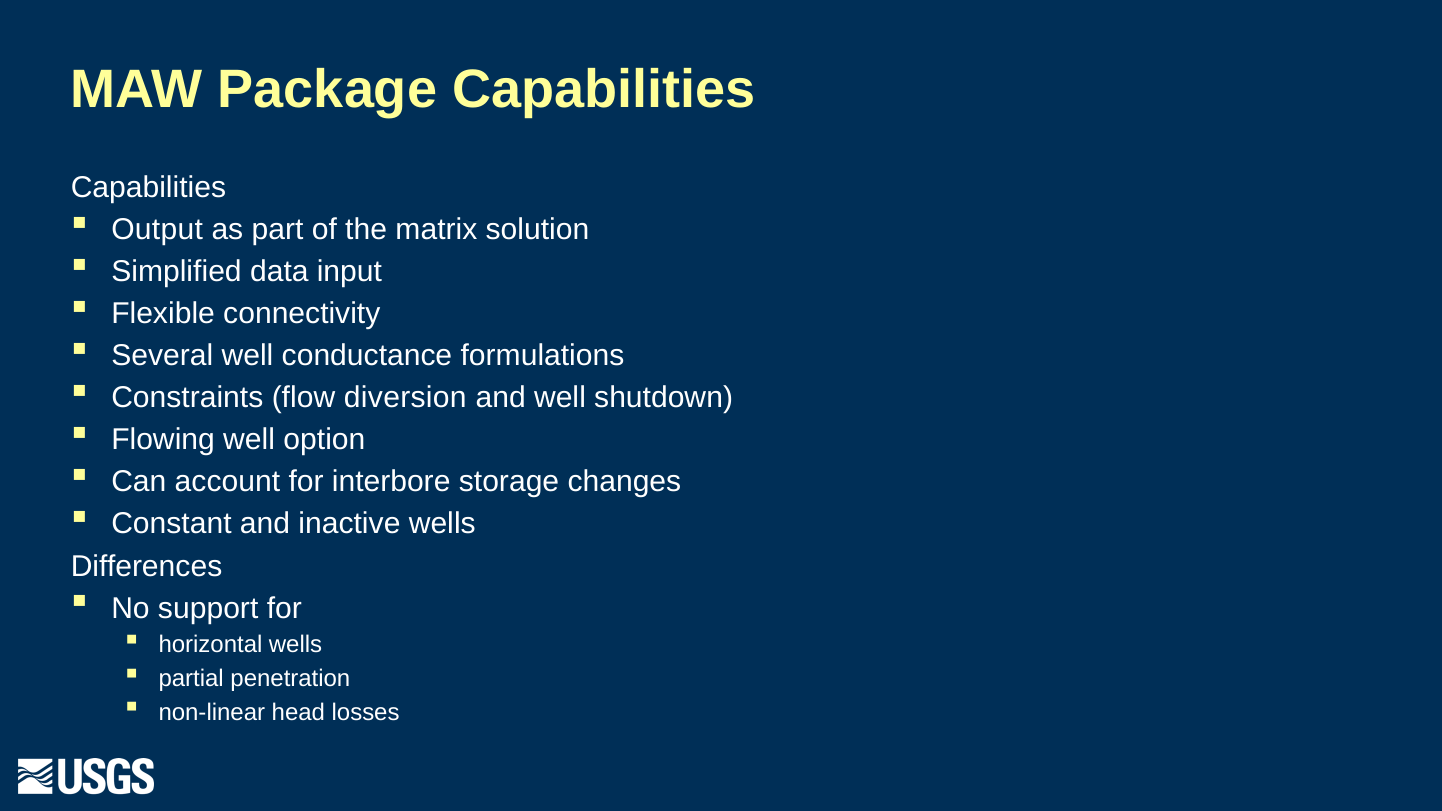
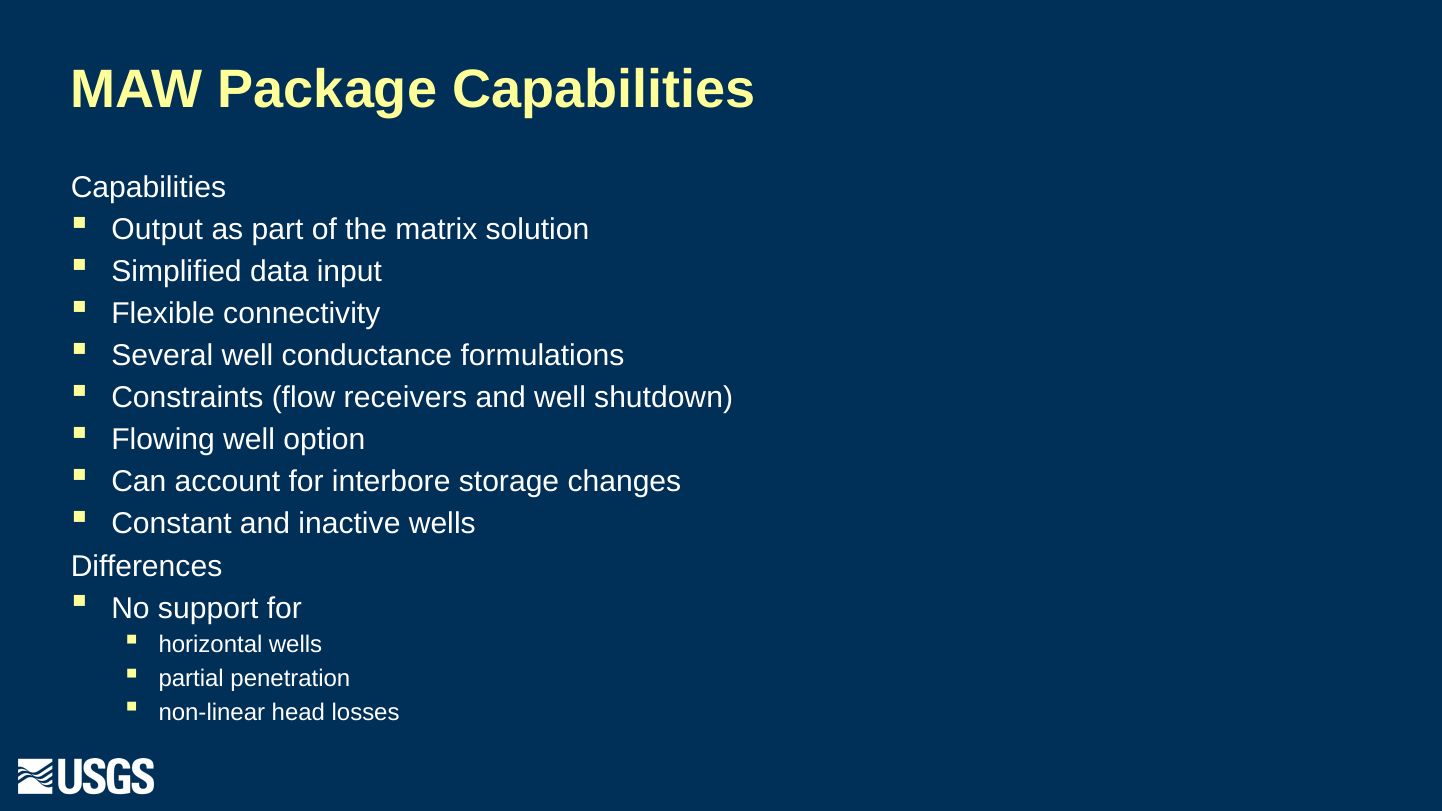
diversion: diversion -> receivers
